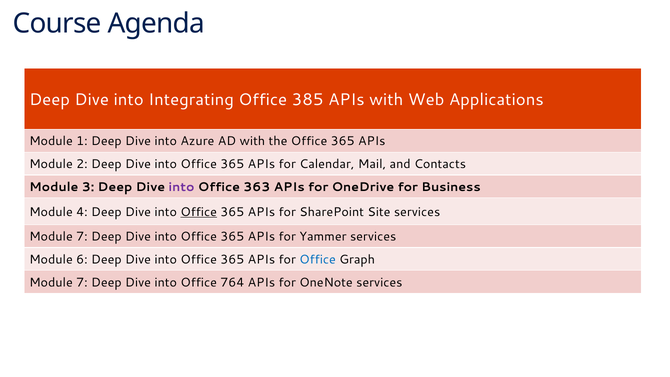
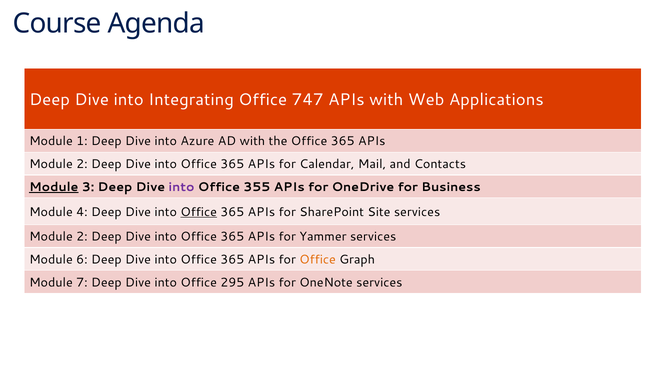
385: 385 -> 747
Module at (54, 187) underline: none -> present
363: 363 -> 355
7 at (82, 237): 7 -> 2
Office at (318, 260) colour: blue -> orange
764: 764 -> 295
